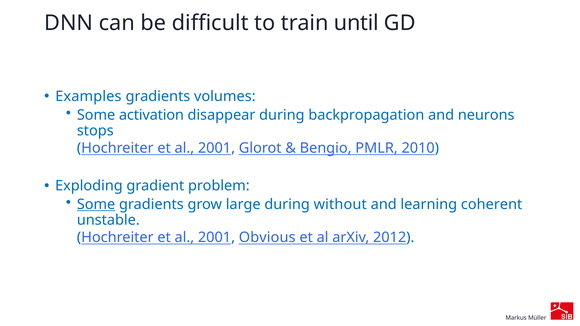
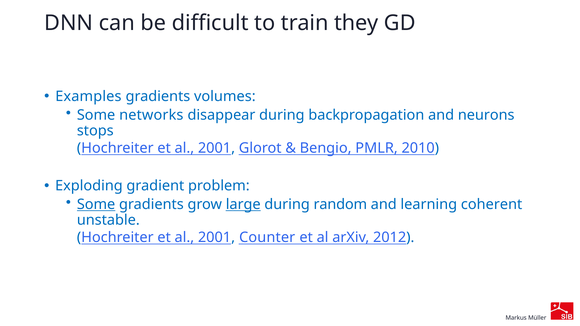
until: until -> they
activation: activation -> networks
large underline: none -> present
without: without -> random
Obvious: Obvious -> Counter
